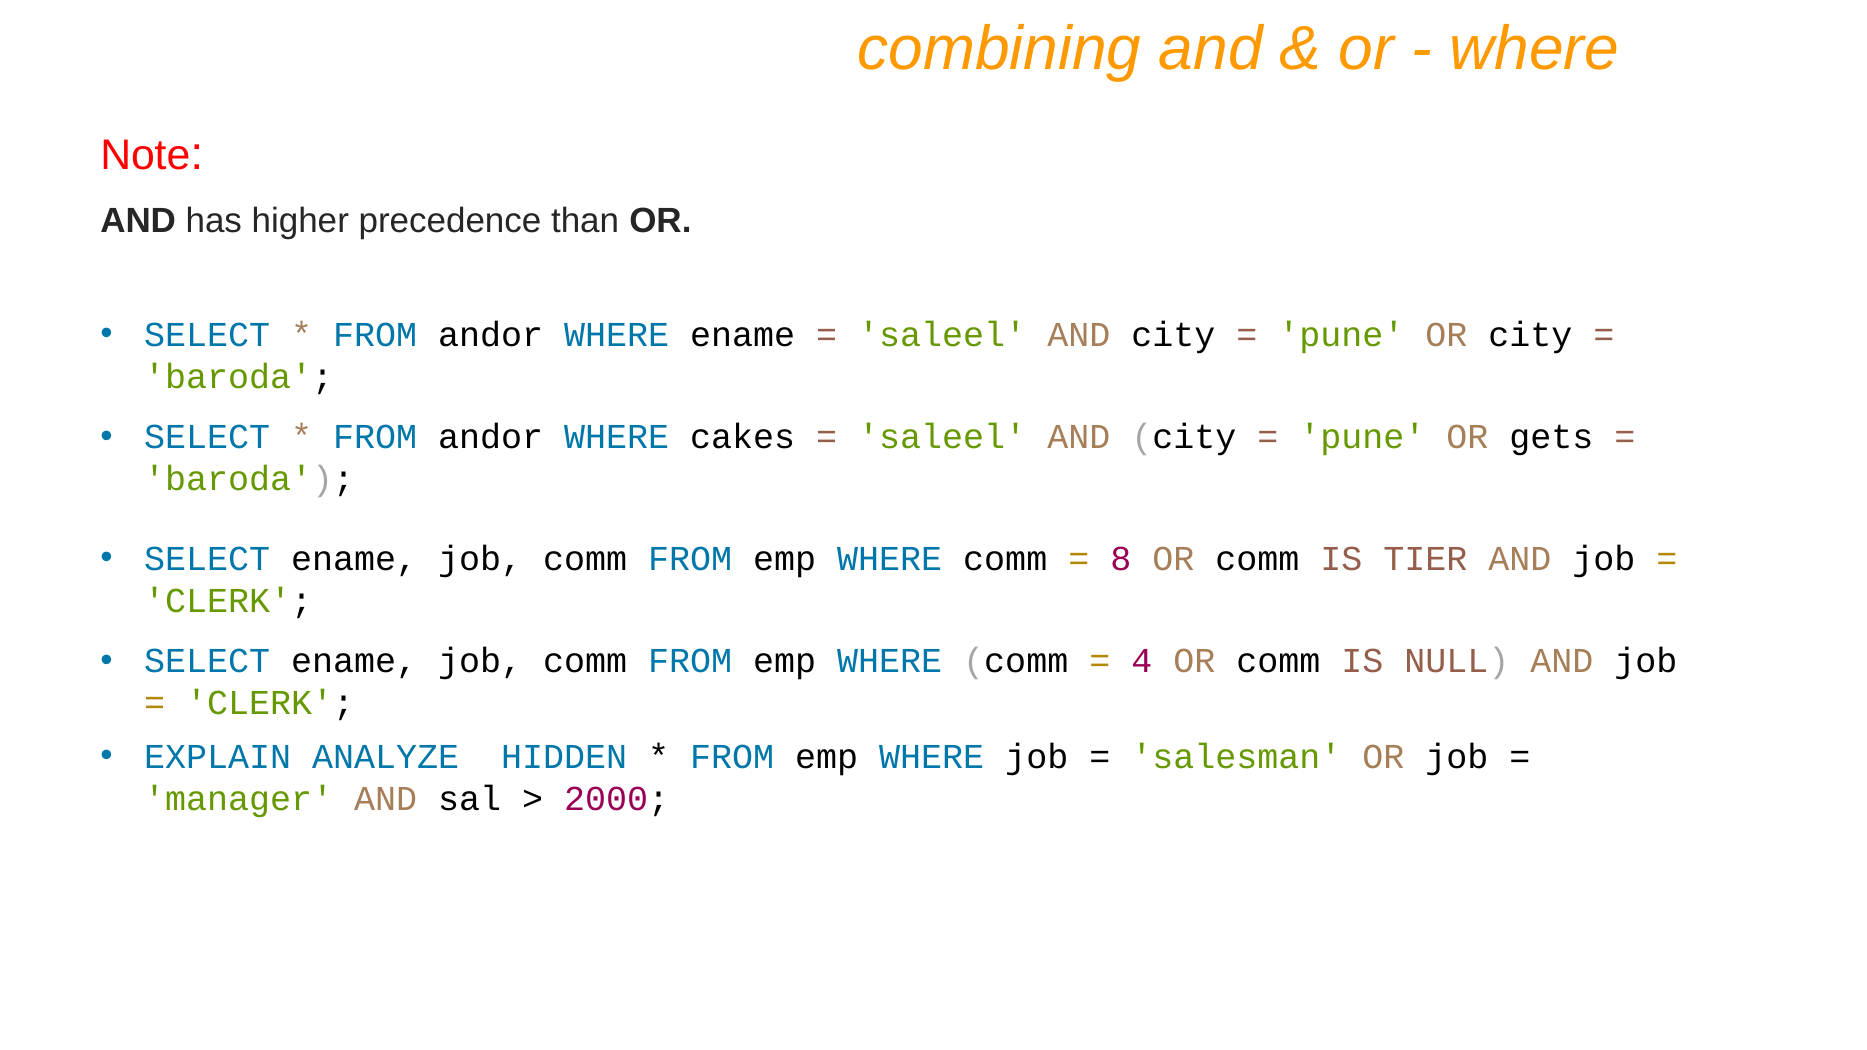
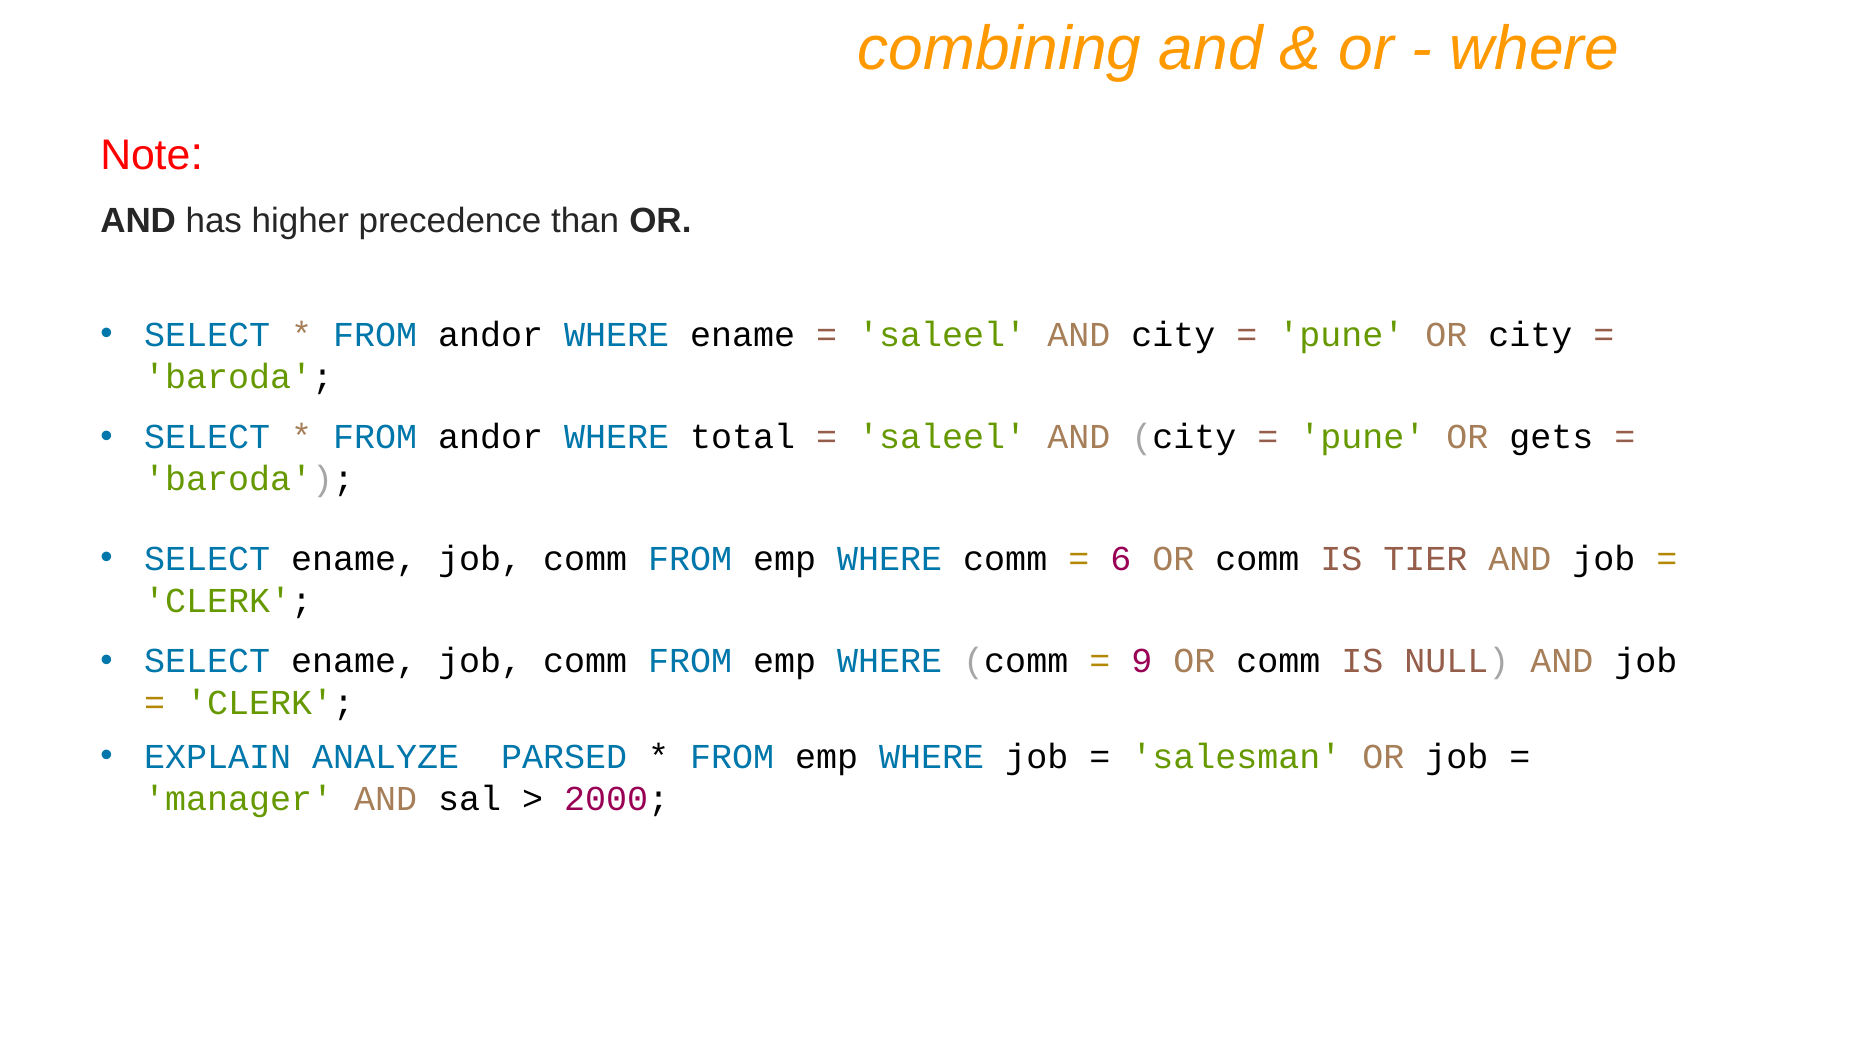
cakes: cakes -> total
8: 8 -> 6
4: 4 -> 9
HIDDEN: HIDDEN -> PARSED
